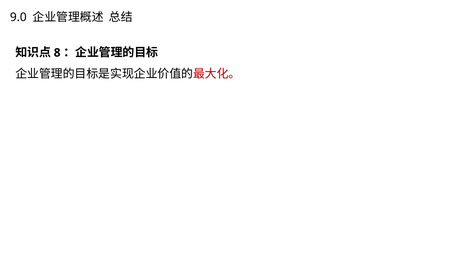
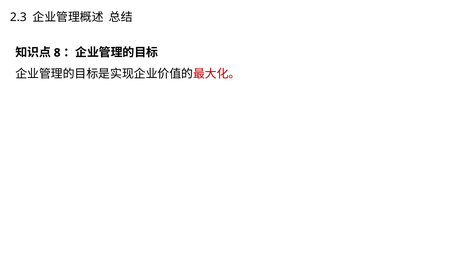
9.0: 9.0 -> 2.3
